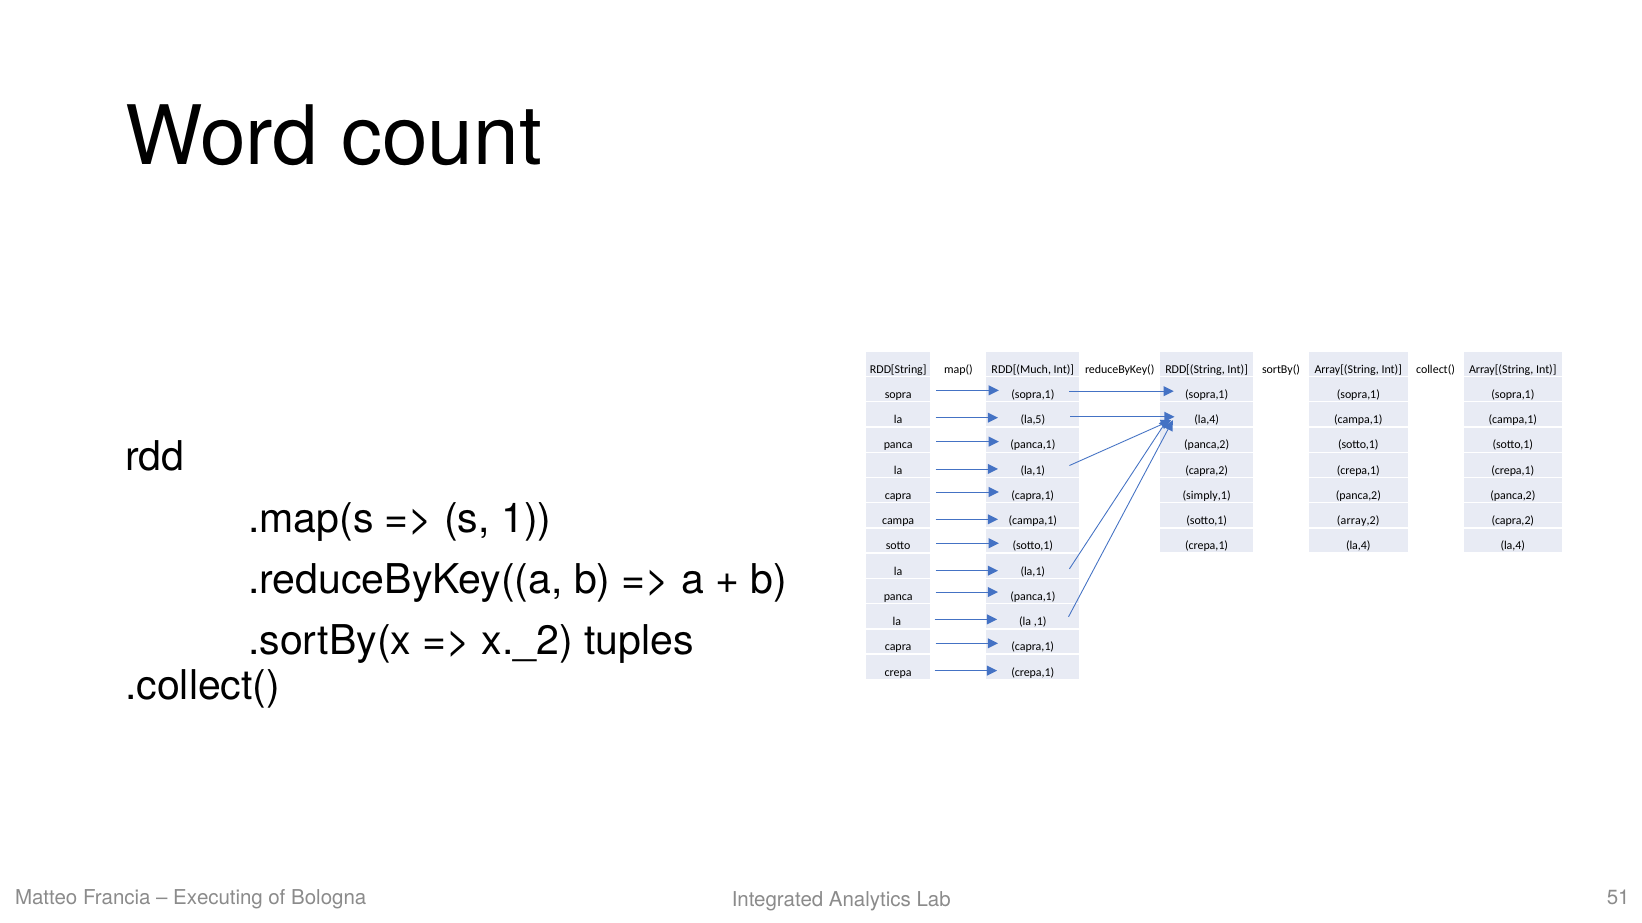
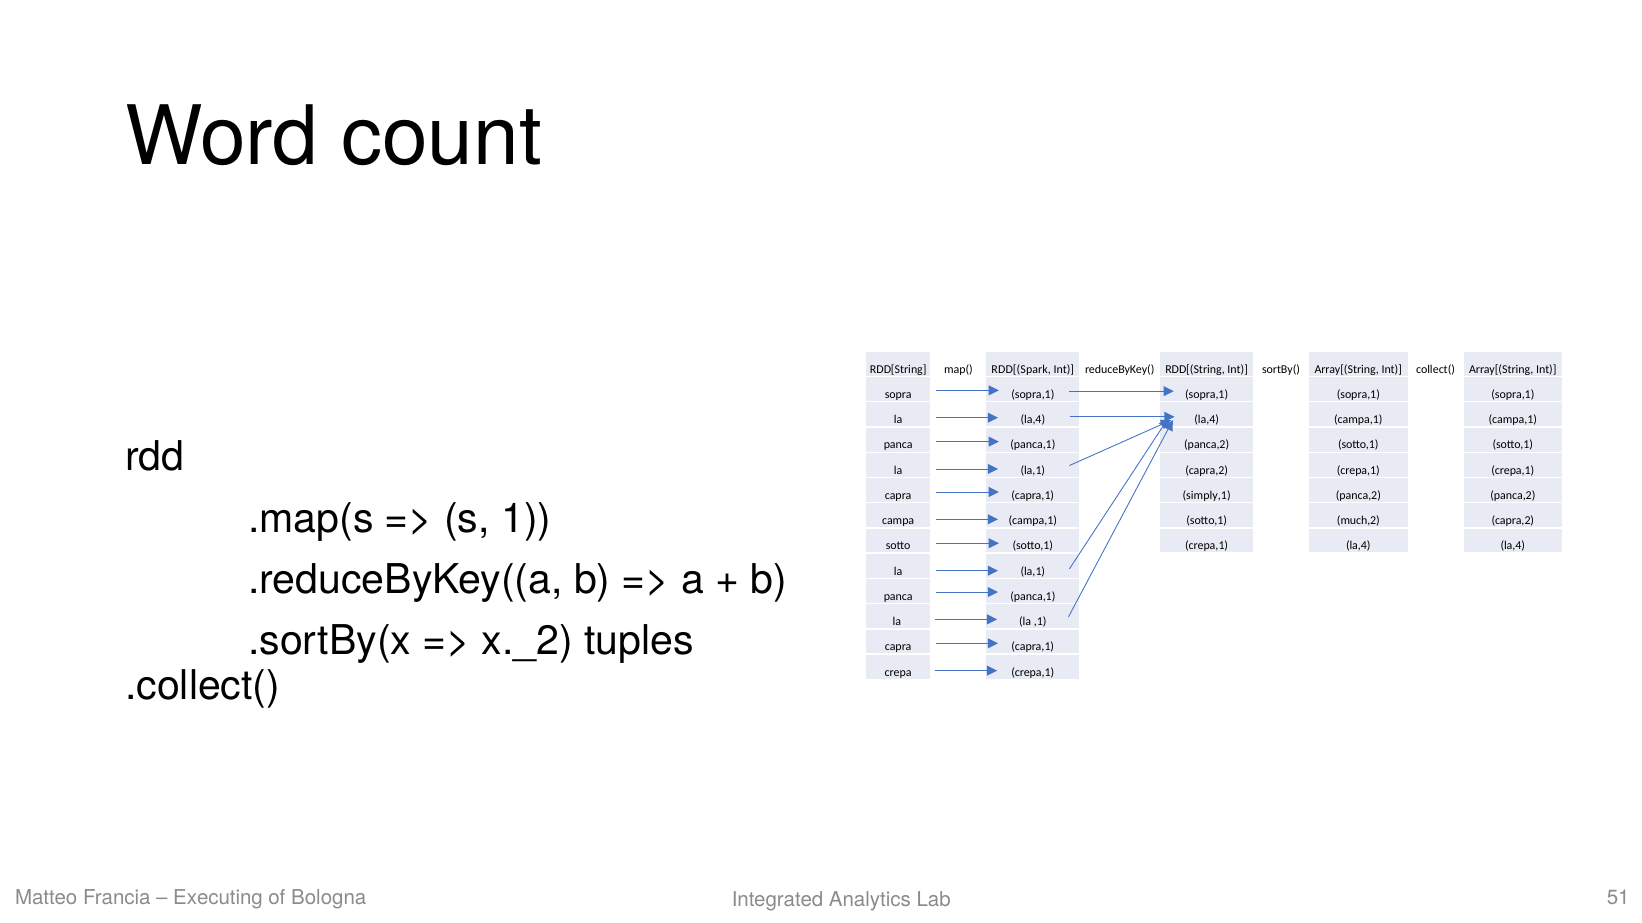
RDD[(Much: RDD[(Much -> RDD[(Spark
la la,5: la,5 -> la,4
array,2: array,2 -> much,2
